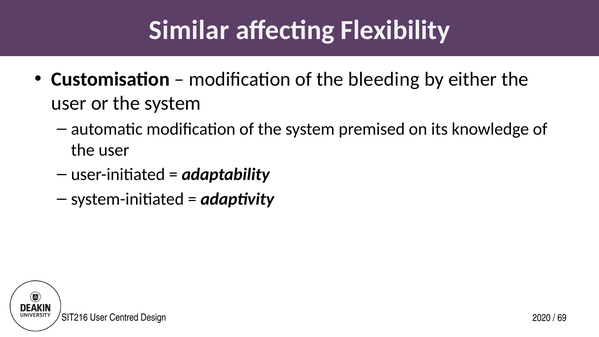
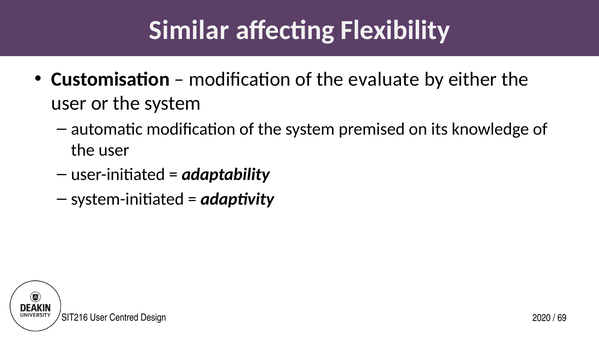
bleeding: bleeding -> evaluate
